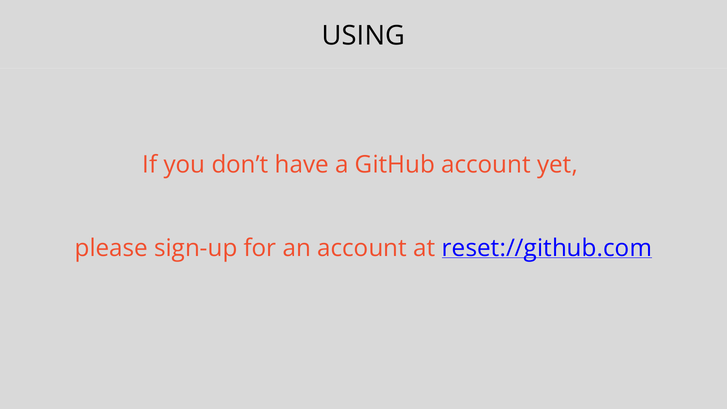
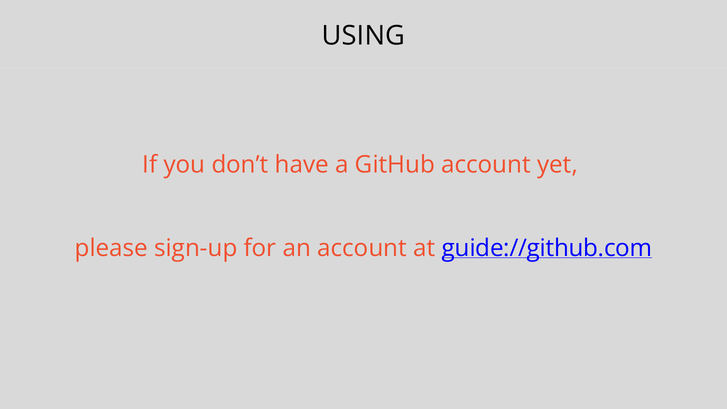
reset://github.com: reset://github.com -> guide://github.com
